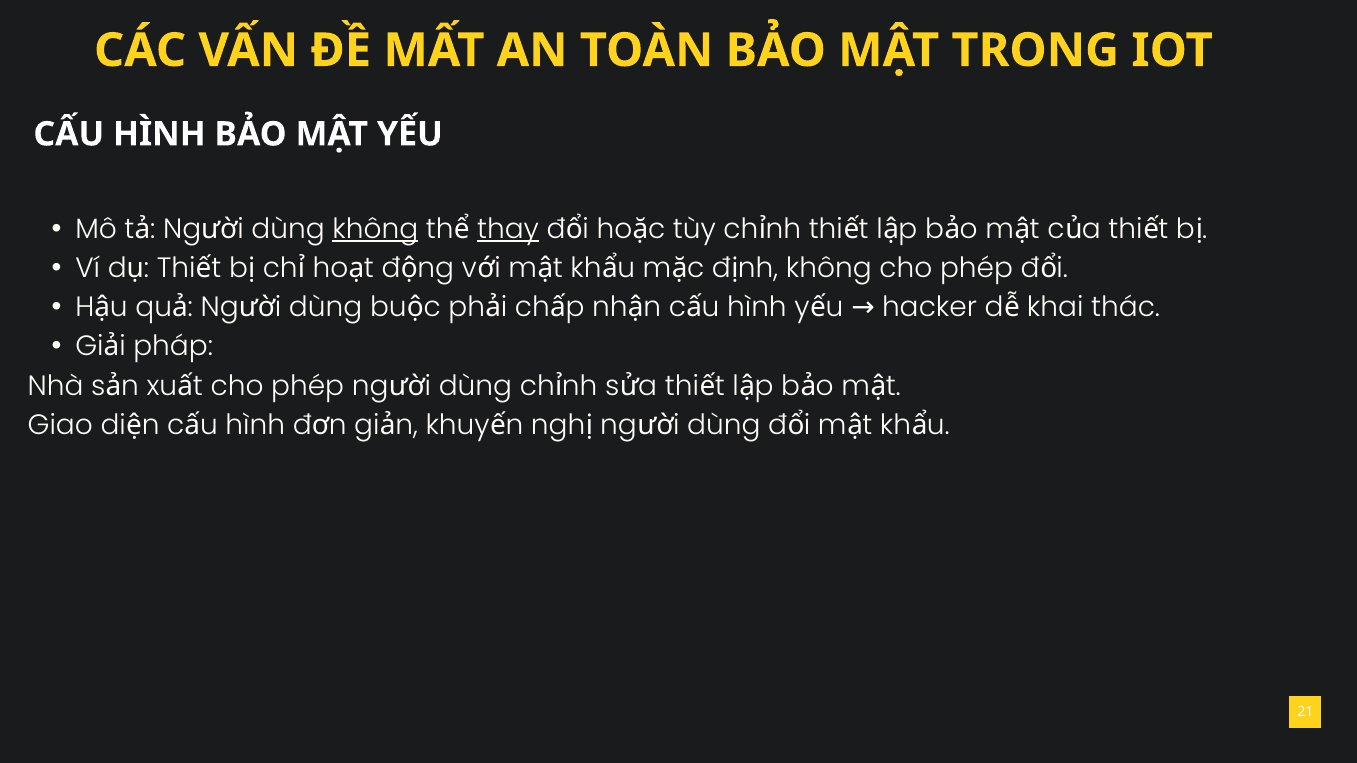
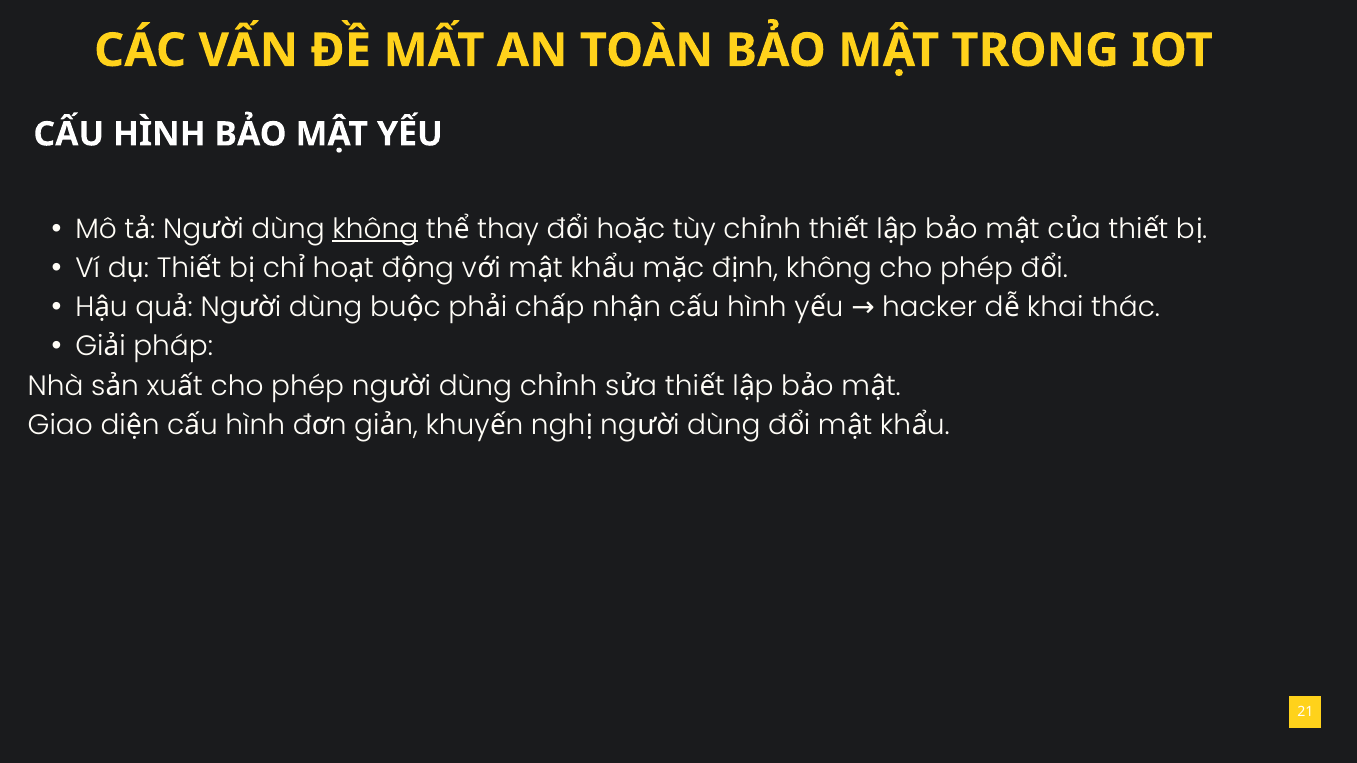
thay underline: present -> none
